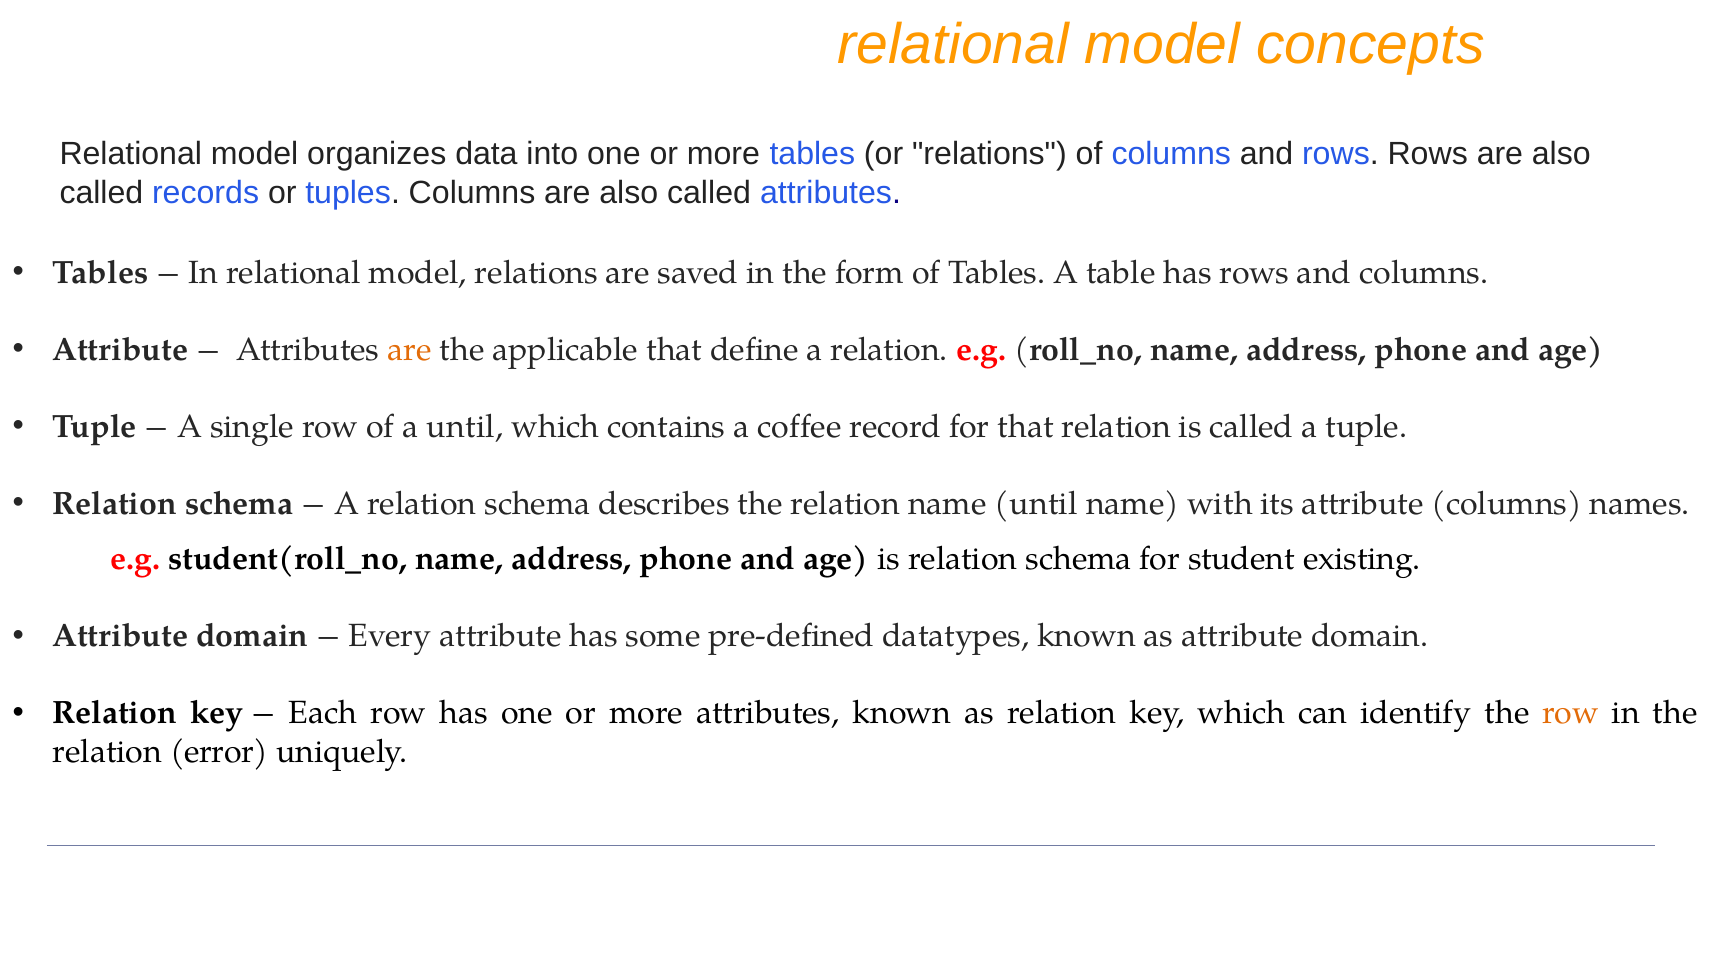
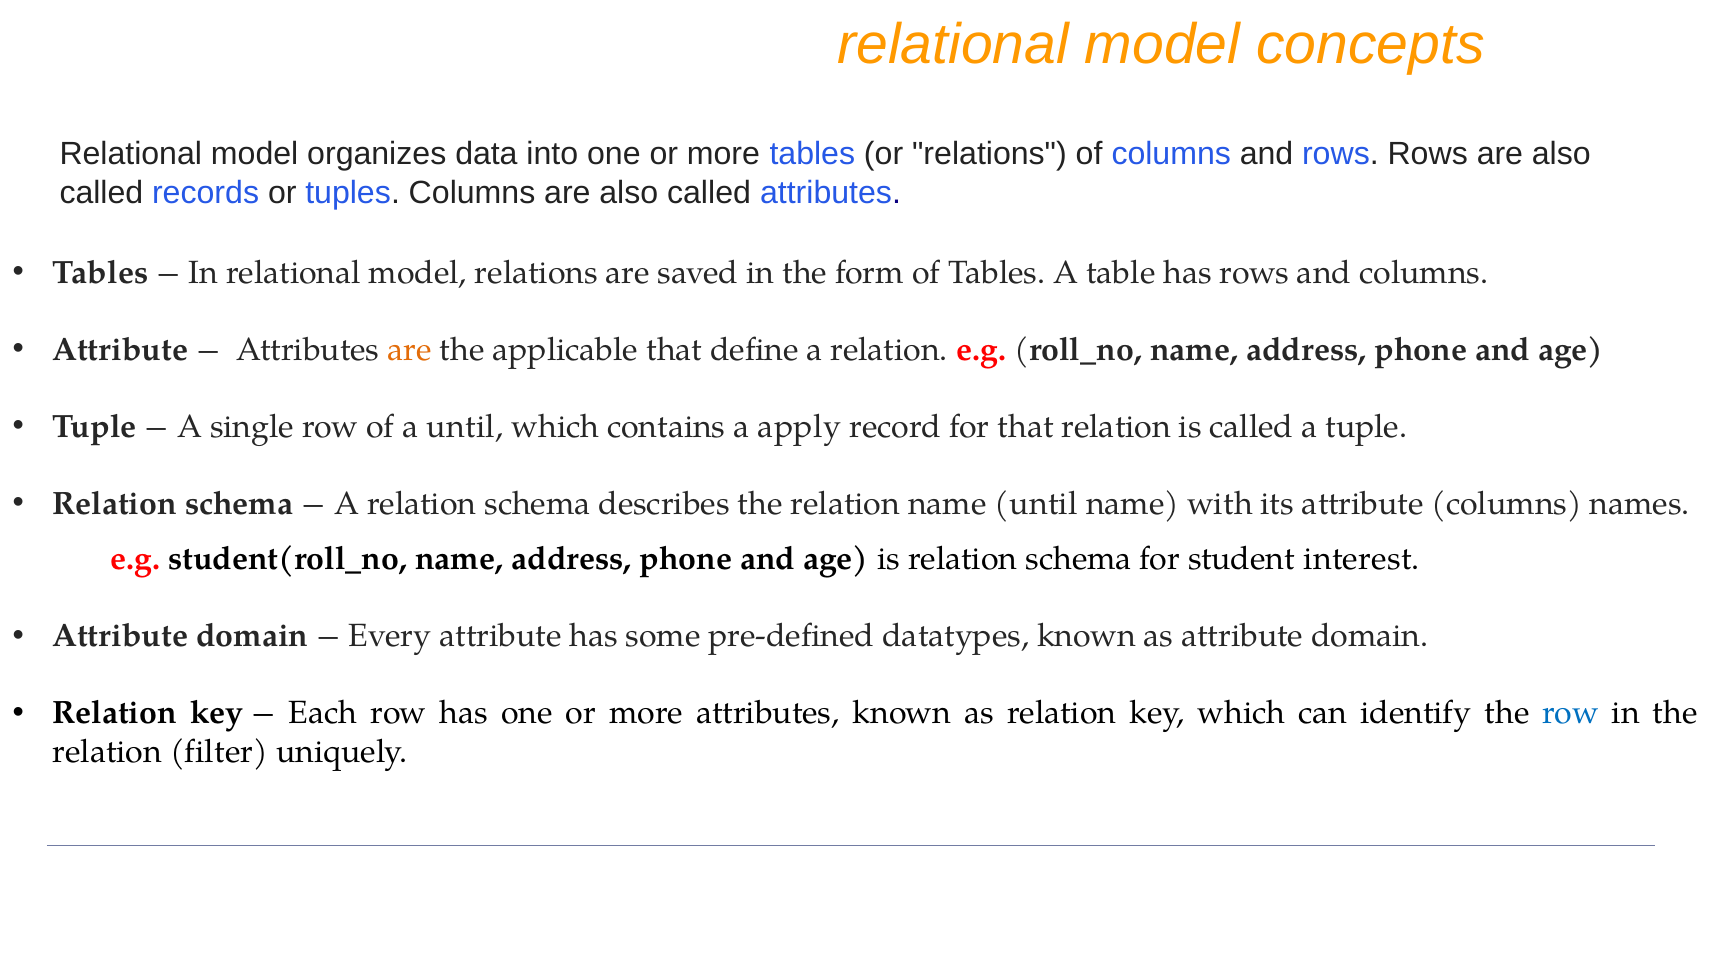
coffee: coffee -> apply
existing: existing -> interest
row at (1571, 713) colour: orange -> blue
error: error -> filter
